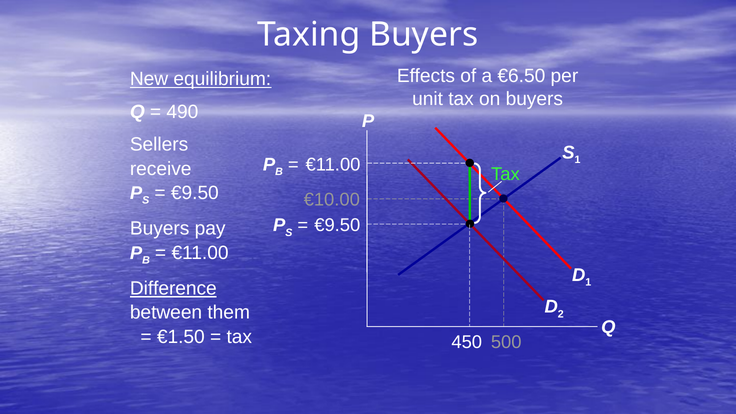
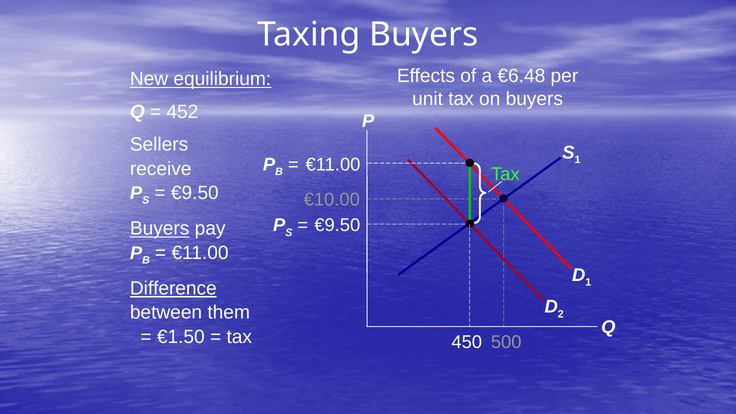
€6.50: €6.50 -> €6.48
490: 490 -> 452
Buyers at (160, 229) underline: none -> present
